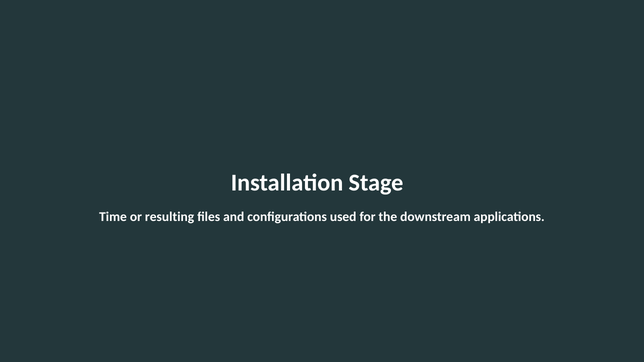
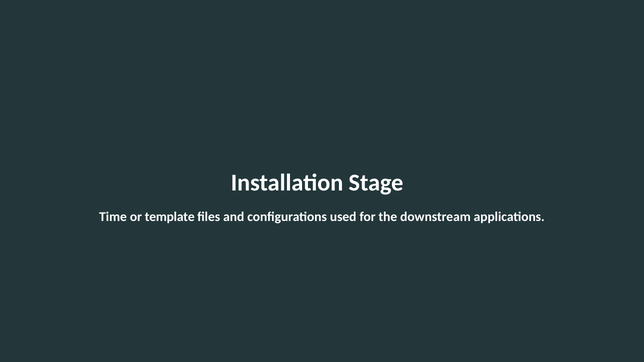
resulting: resulting -> template
